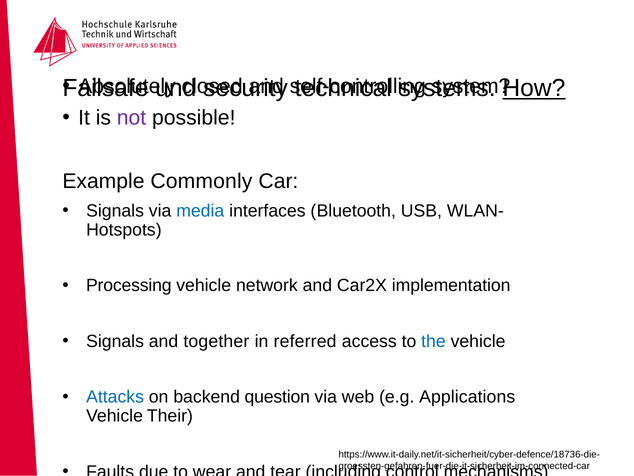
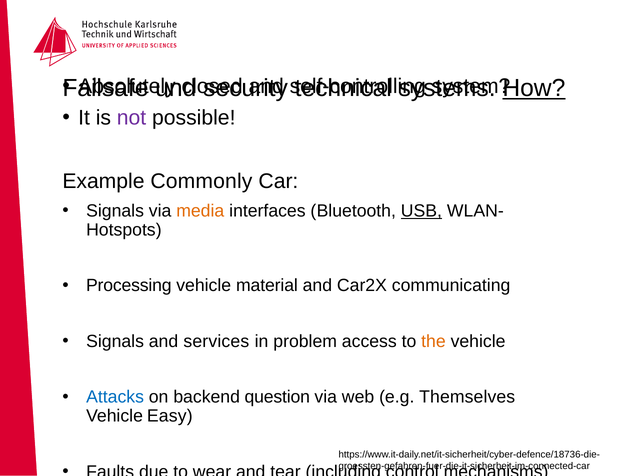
media colour: blue -> orange
USB underline: none -> present
network: network -> material
implementation: implementation -> communicating
together: together -> services
referred: referred -> problem
the colour: blue -> orange
Applications: Applications -> Themselves
Their: Their -> Easy
